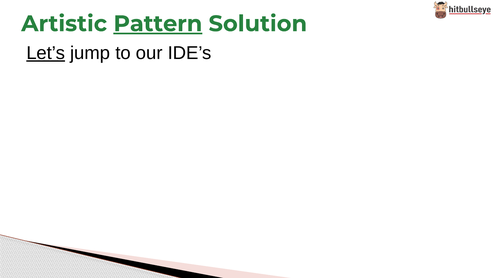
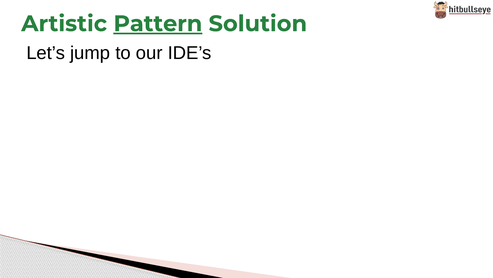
Let’s underline: present -> none
